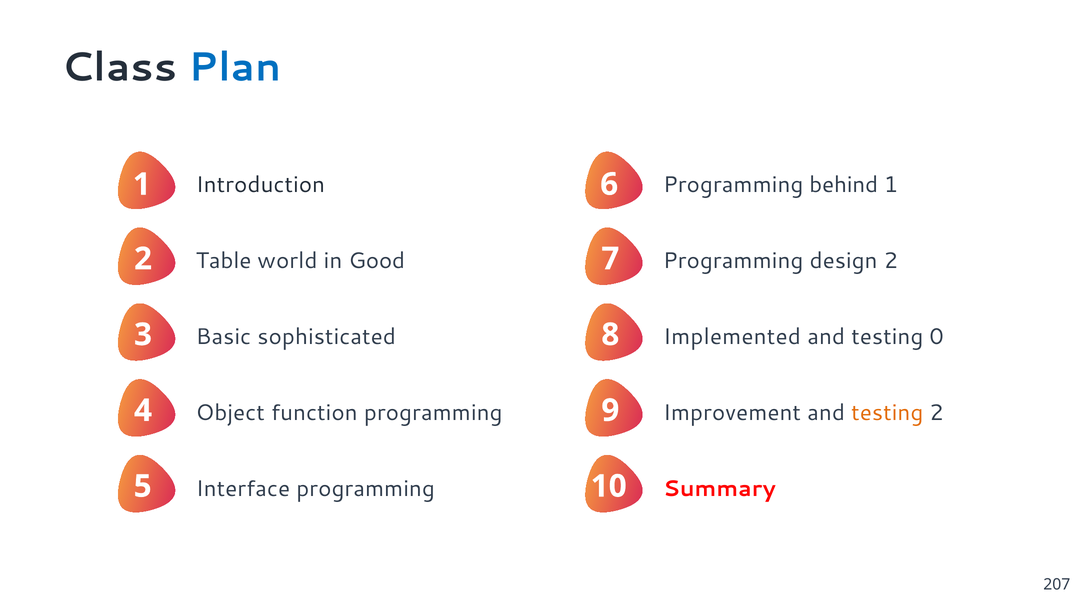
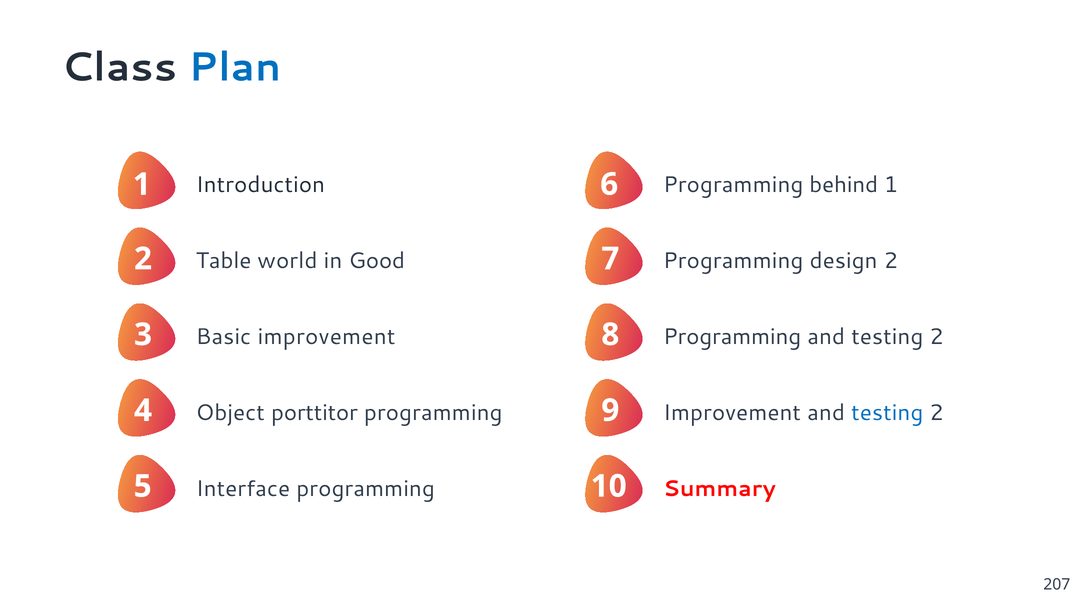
Basic sophisticated: sophisticated -> improvement
Implemented at (732, 337): Implemented -> Programming
0 at (937, 337): 0 -> 2
function: function -> porttitor
testing at (887, 413) colour: orange -> blue
